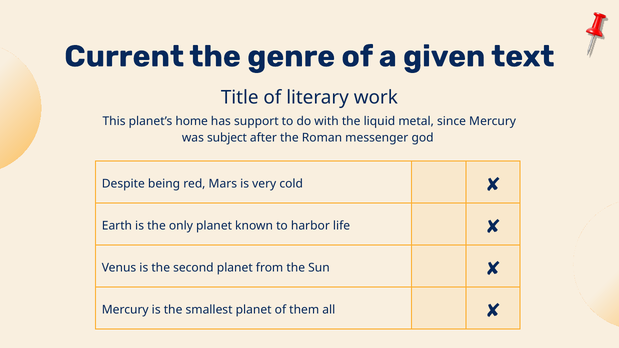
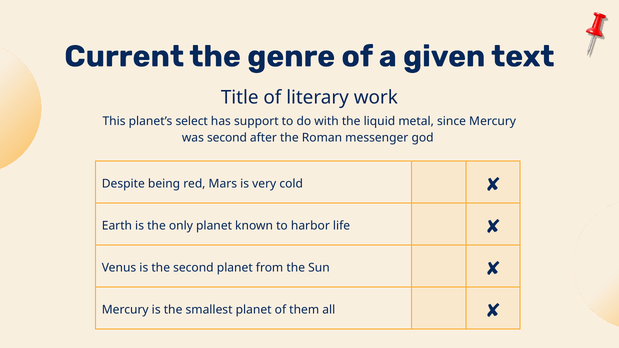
home: home -> select
was subject: subject -> second
